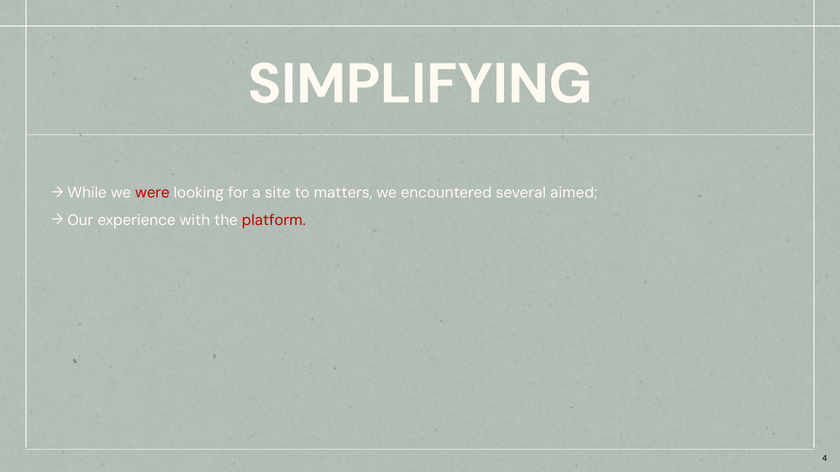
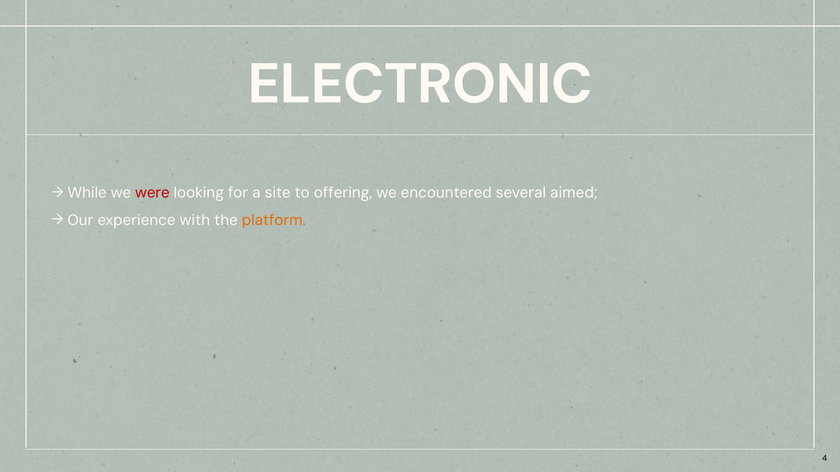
SIMPLIFYING: SIMPLIFYING -> ELECTRONIC
matters: matters -> offering
platform colour: red -> orange
